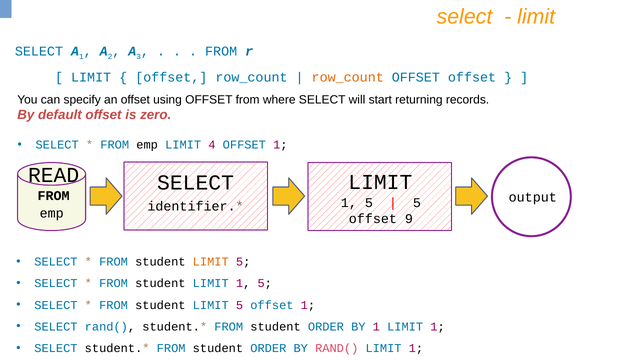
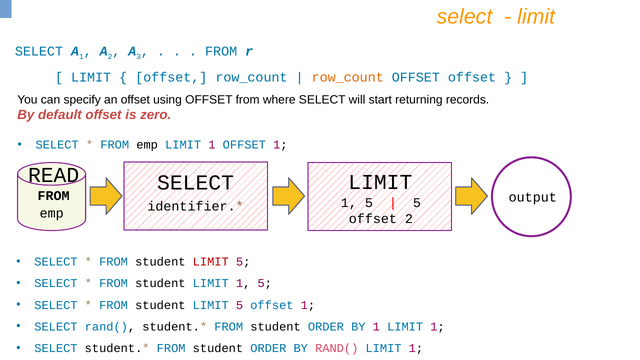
emp LIMIT 4: 4 -> 1
offset 9: 9 -> 2
LIMIT at (211, 262) colour: orange -> red
